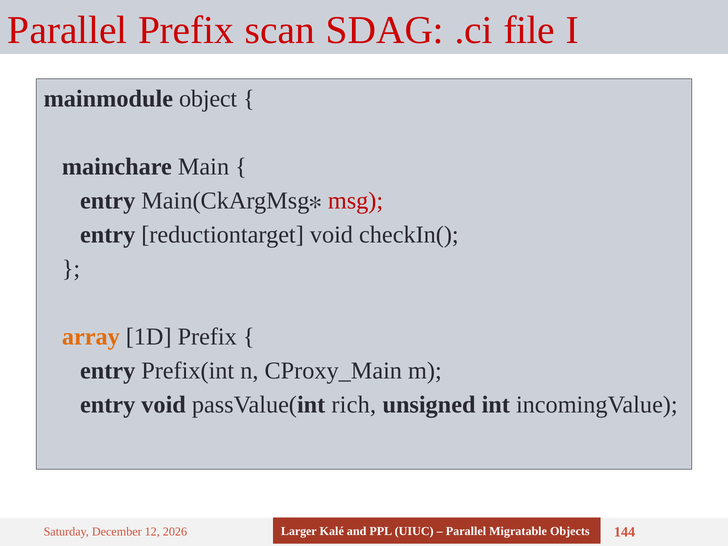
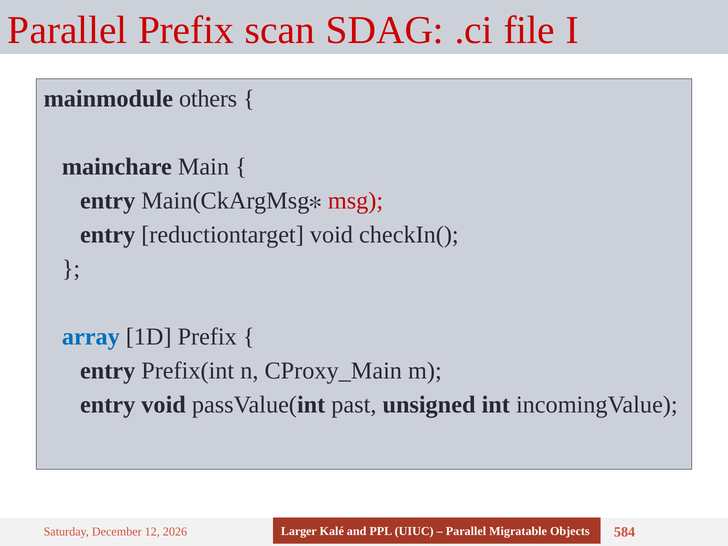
object: object -> others
array colour: orange -> blue
rich: rich -> past
144: 144 -> 584
